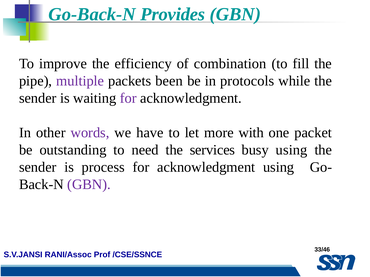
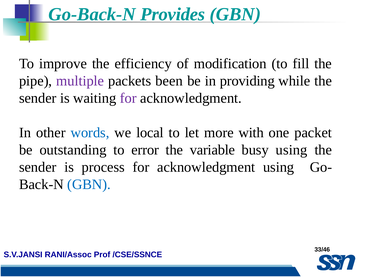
combination: combination -> modification
protocols: protocols -> providing
words colour: purple -> blue
have: have -> local
need: need -> error
services: services -> variable
GBN at (89, 185) colour: purple -> blue
